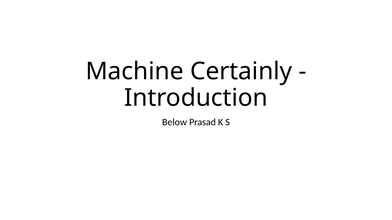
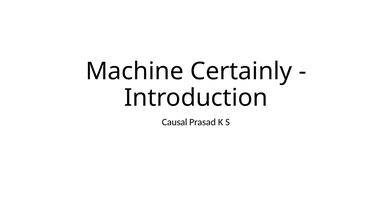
Below: Below -> Causal
